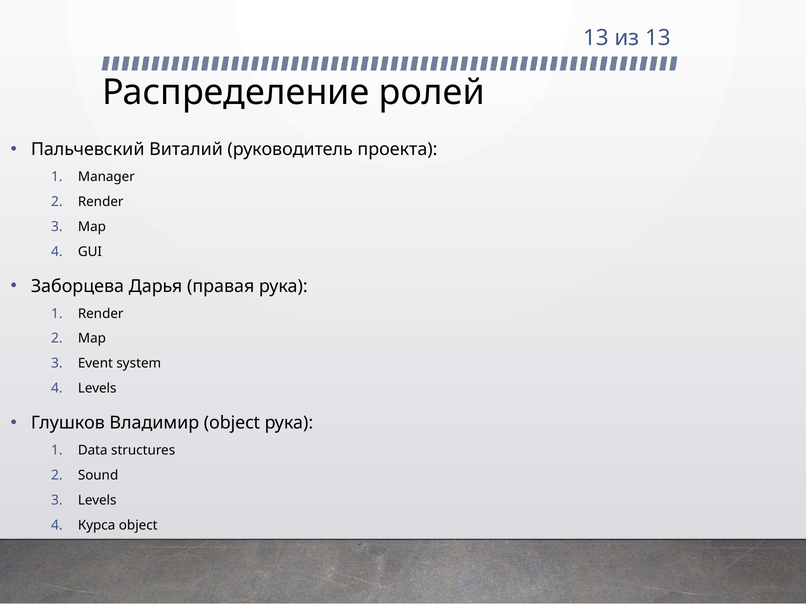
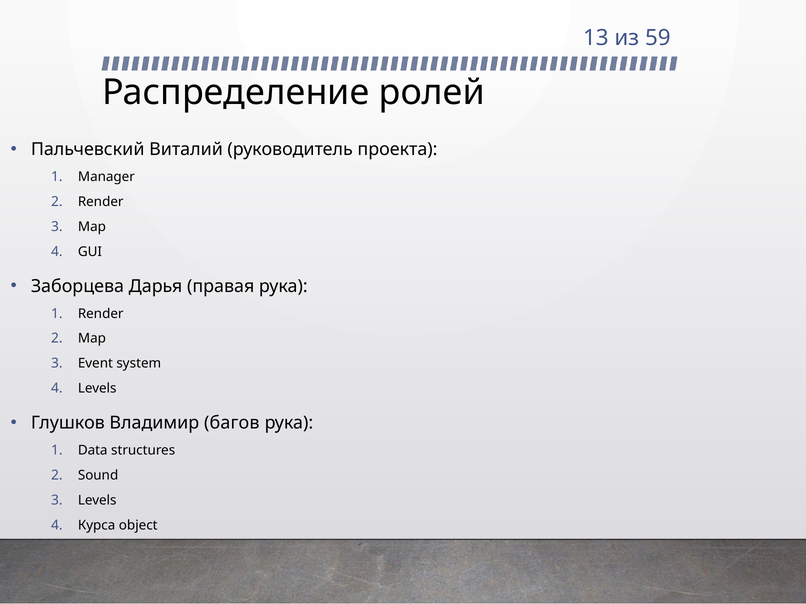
из 13: 13 -> 59
Владимир object: object -> багов
